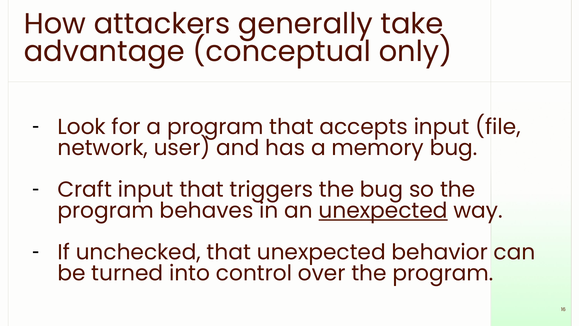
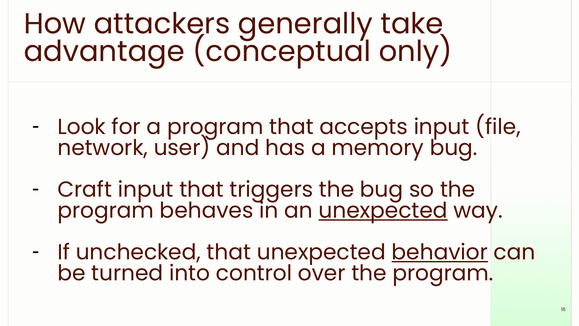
behavior underline: none -> present
